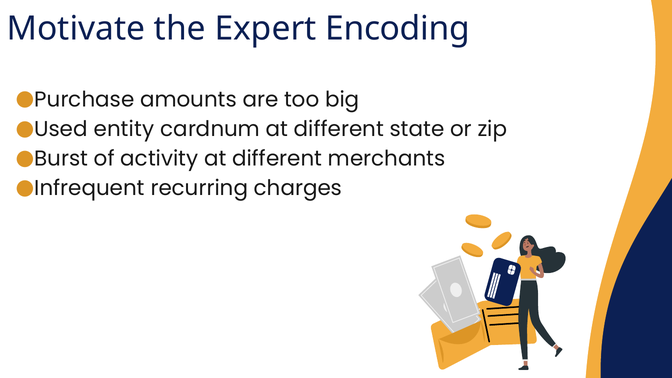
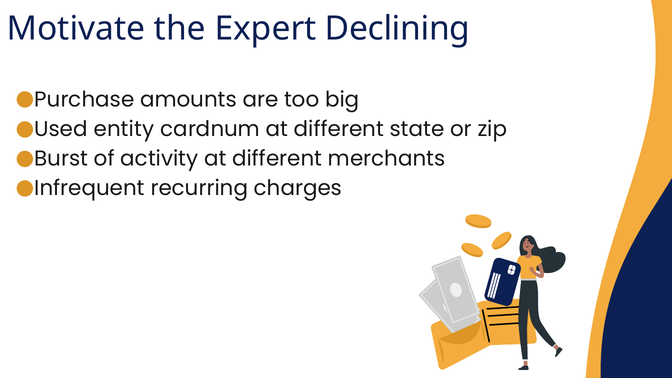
Encoding: Encoding -> Declining
